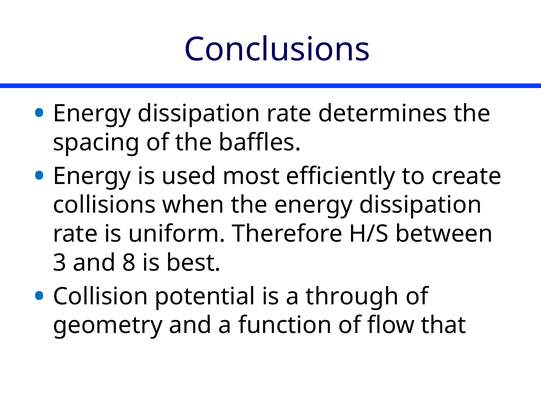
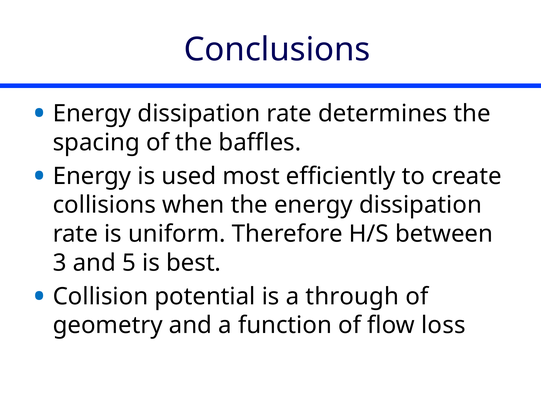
8: 8 -> 5
that: that -> loss
